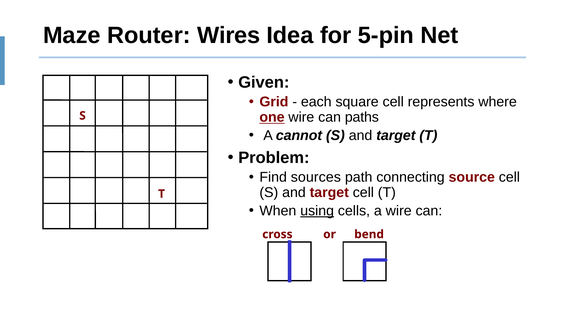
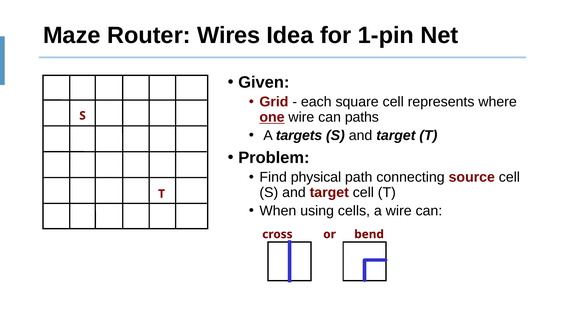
5-pin: 5-pin -> 1-pin
cannot: cannot -> targets
sources: sources -> physical
using underline: present -> none
